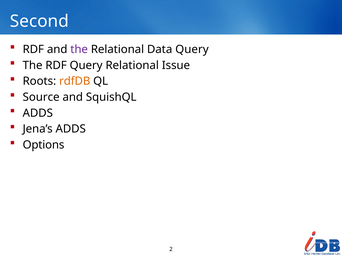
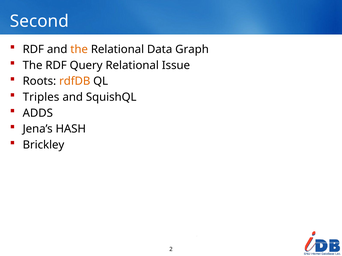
the at (79, 49) colour: purple -> orange
Data Query: Query -> Graph
Source: Source -> Triples
Jena’s ADDS: ADDS -> HASH
Options: Options -> Brickley
